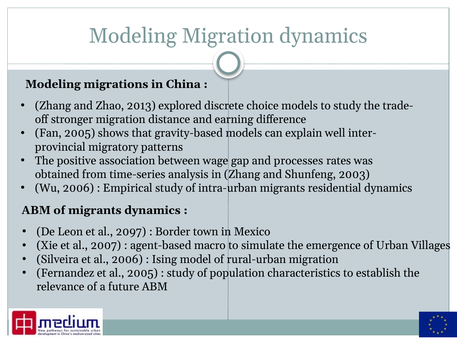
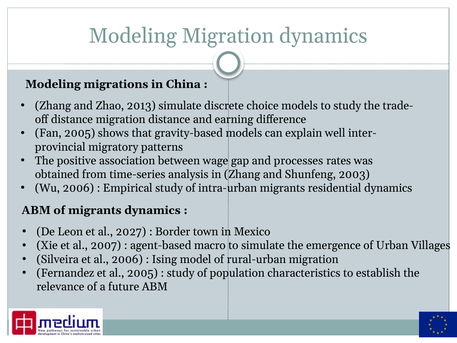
2013 explored: explored -> simulate
stronger at (72, 119): stronger -> distance
2097: 2097 -> 2027
